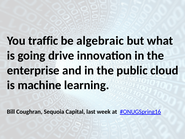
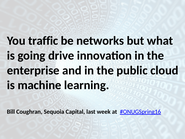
algebraic: algebraic -> networks
